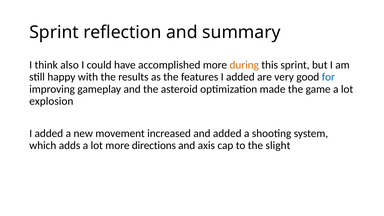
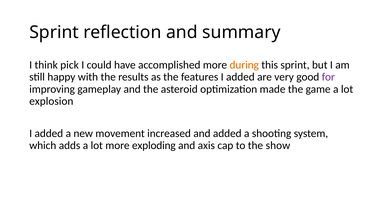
also: also -> pick
for colour: blue -> purple
directions: directions -> exploding
slight: slight -> show
